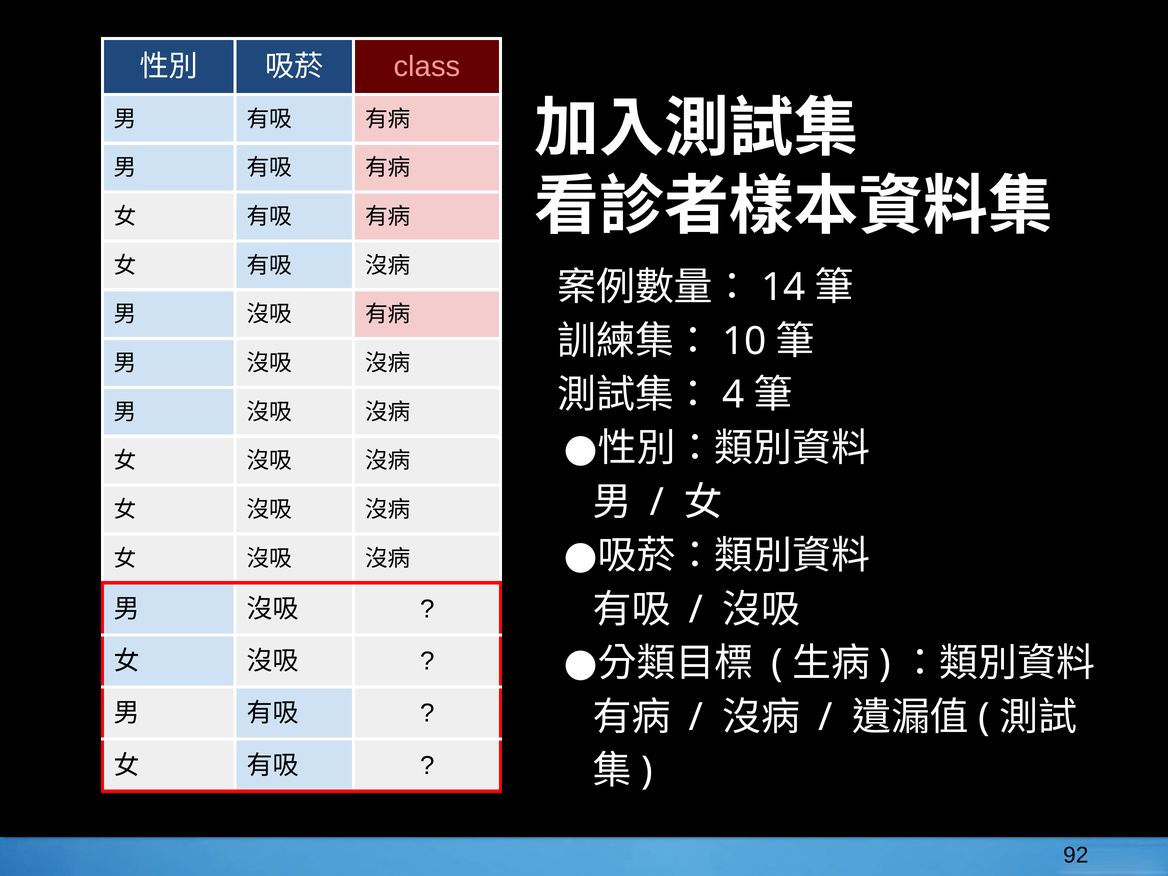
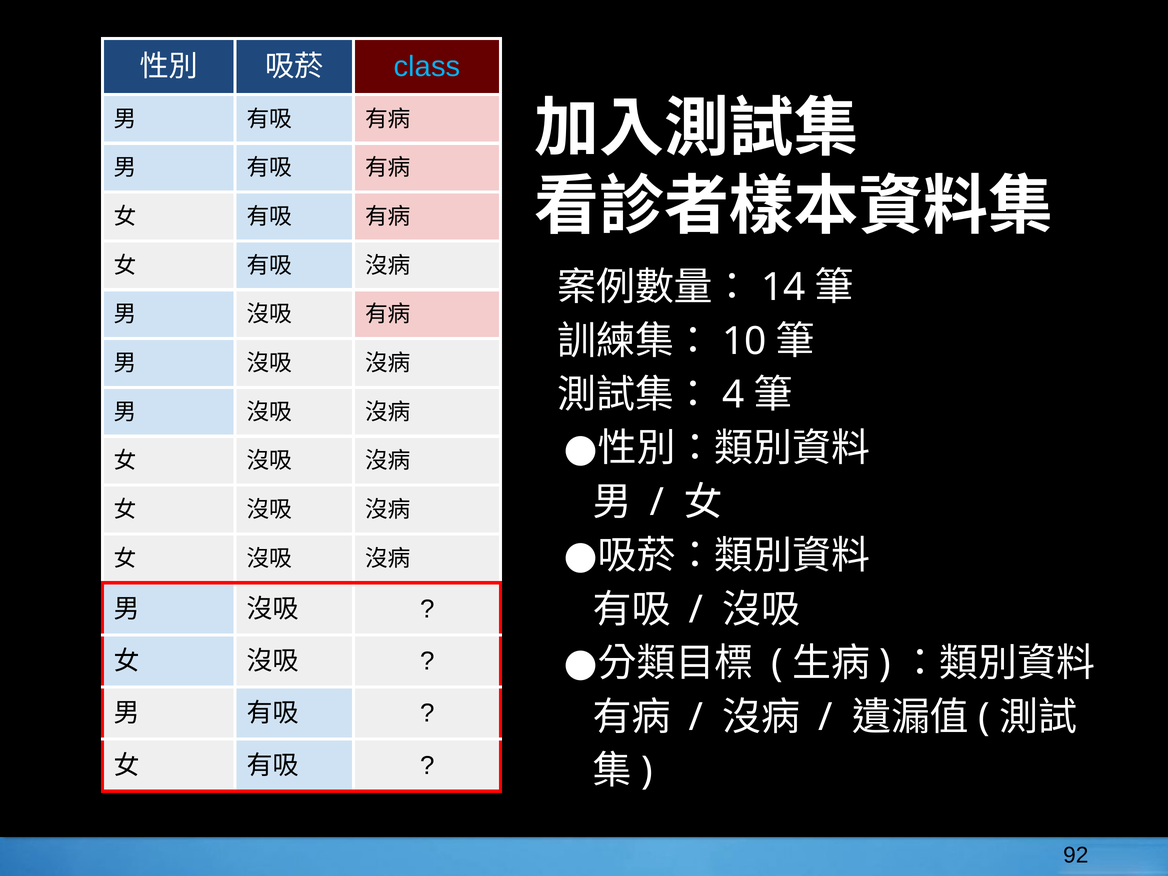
class colour: pink -> light blue
